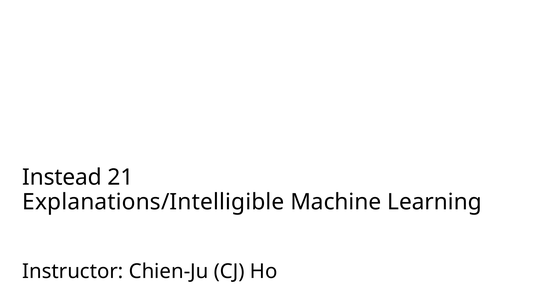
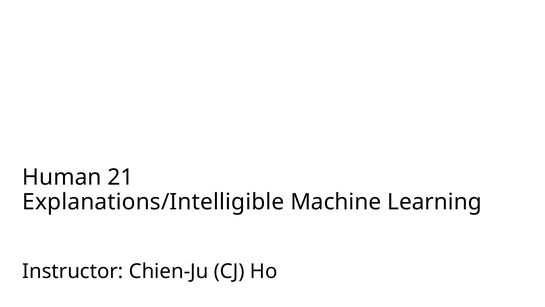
Instead: Instead -> Human
